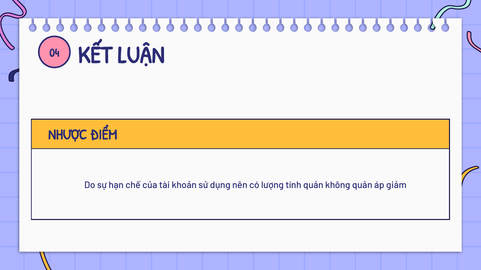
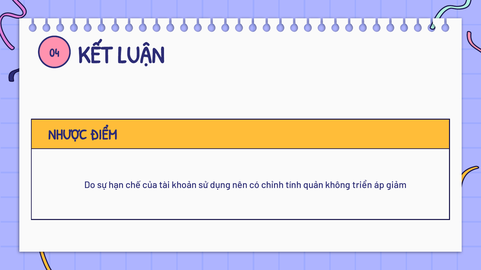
lượng: lượng -> chỉnh
không quản: quản -> triển
